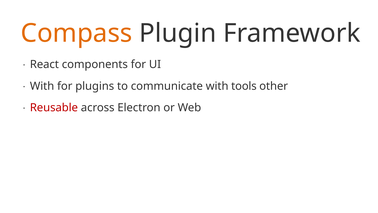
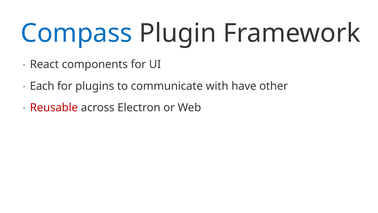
Compass colour: orange -> blue
With at (42, 86): With -> Each
tools: tools -> have
